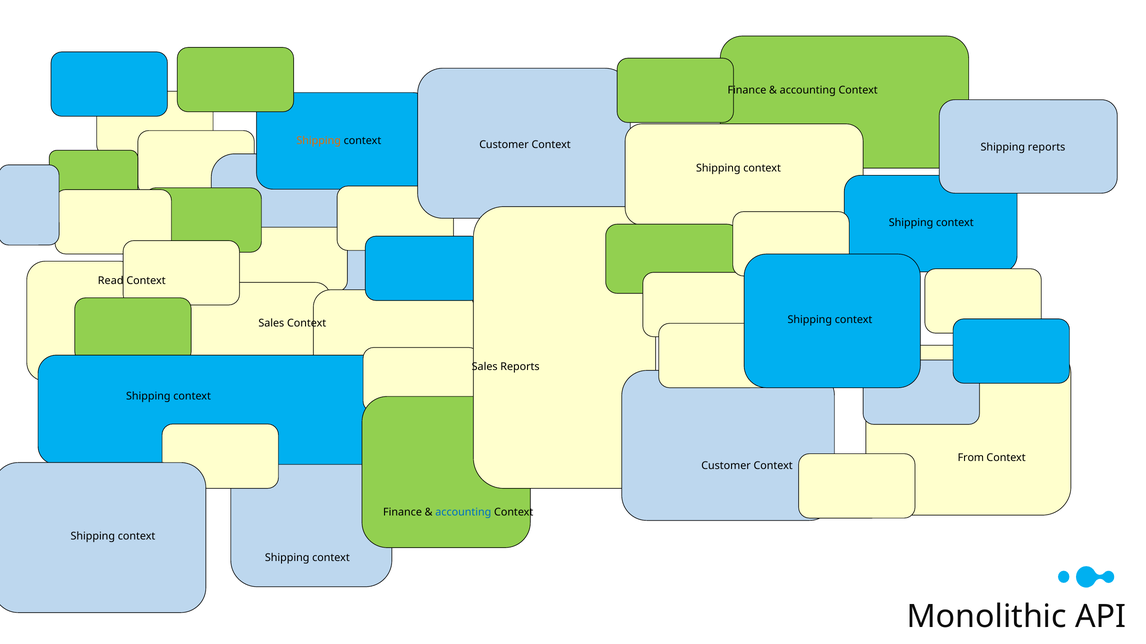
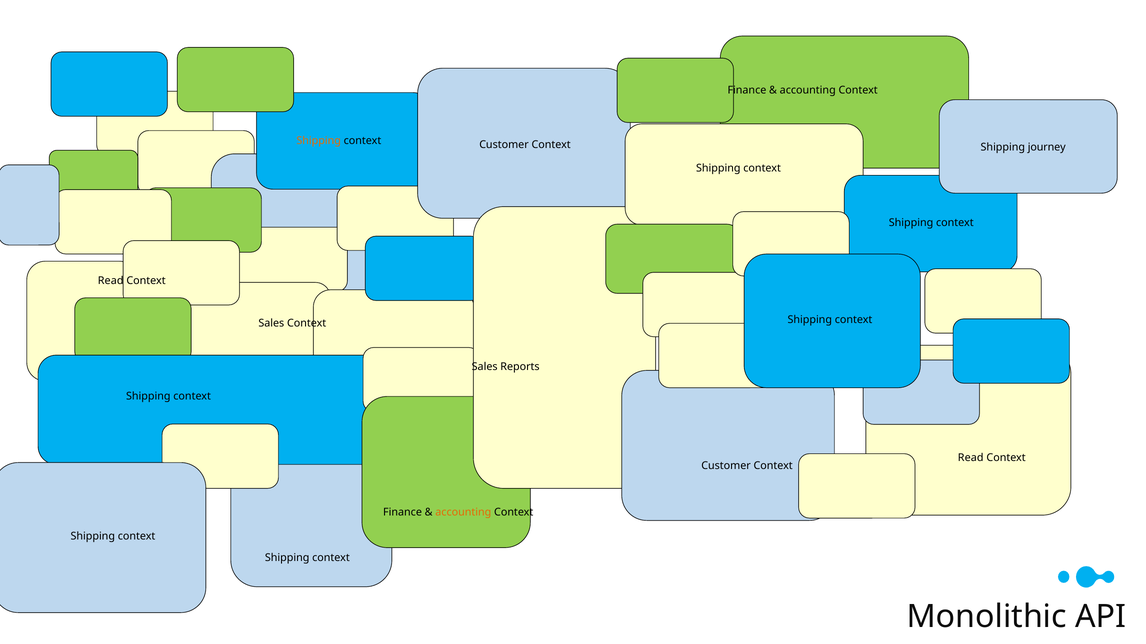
Shipping reports: reports -> journey
From at (971, 458): From -> Read
accounting at (463, 512) colour: blue -> orange
